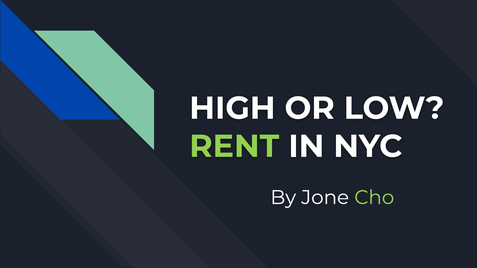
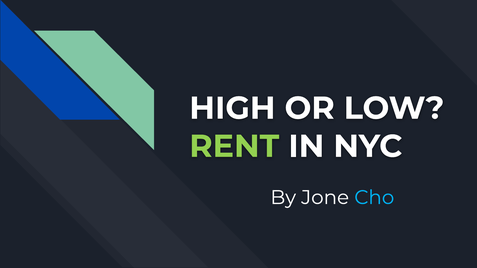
Cho colour: light green -> light blue
